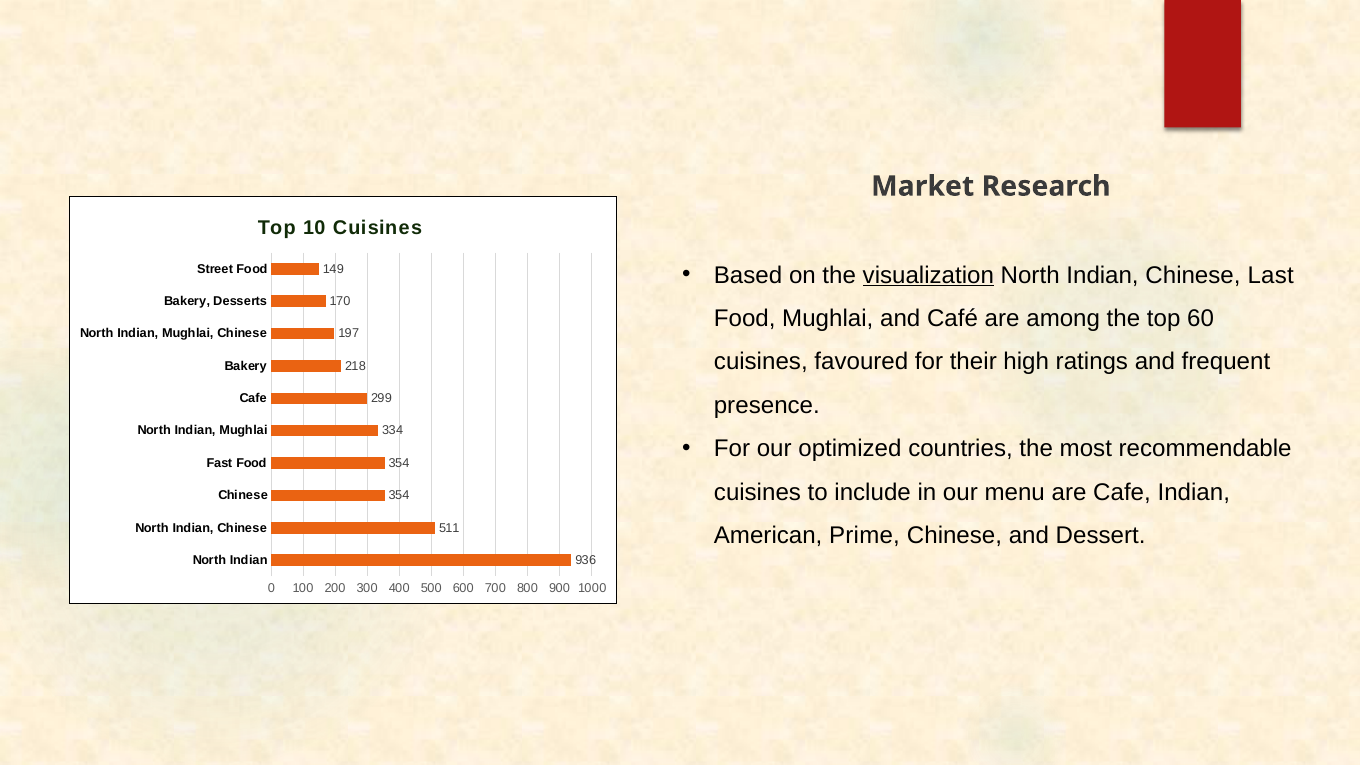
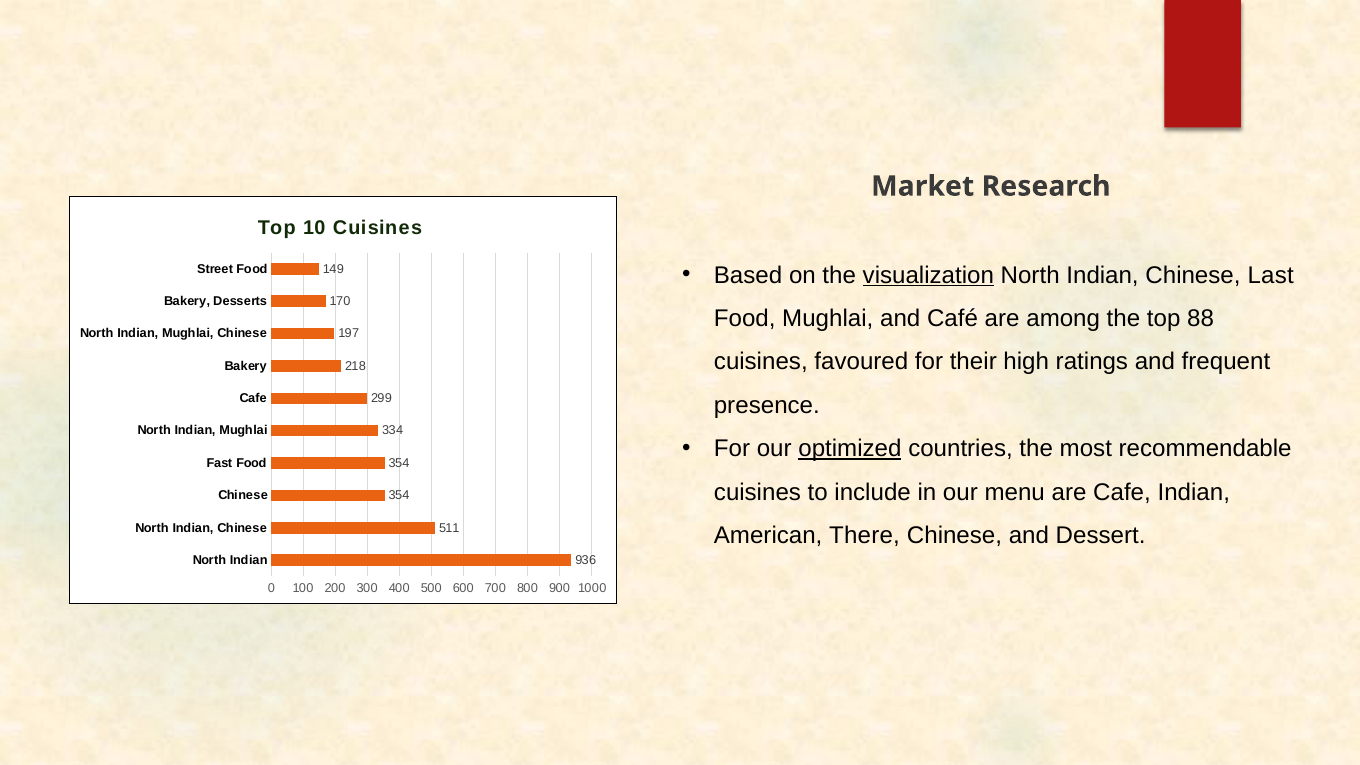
60: 60 -> 88
optimized underline: none -> present
Prime: Prime -> There
